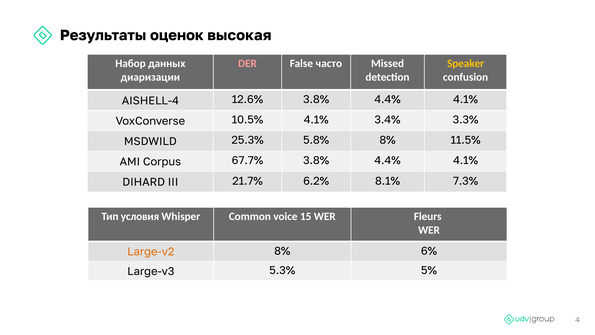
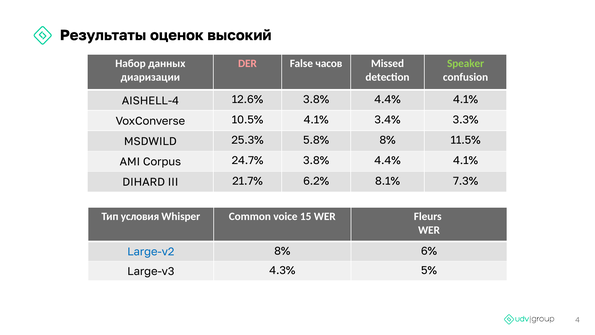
высокая: высокая -> высокий
часто: часто -> часов
Speaker colour: yellow -> light green
67.7%: 67.7% -> 24.7%
Large-v2 colour: orange -> blue
5.3%: 5.3% -> 4.3%
